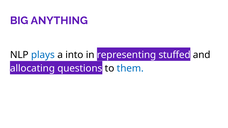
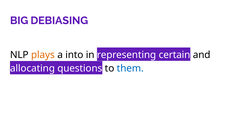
ANYTHING: ANYTHING -> DEBIASING
plays colour: blue -> orange
stuffed: stuffed -> certain
